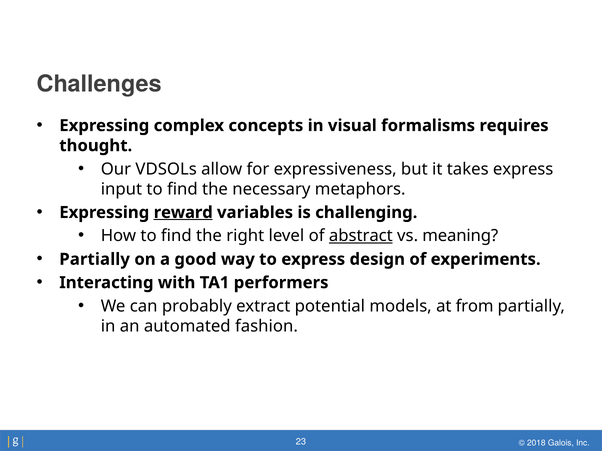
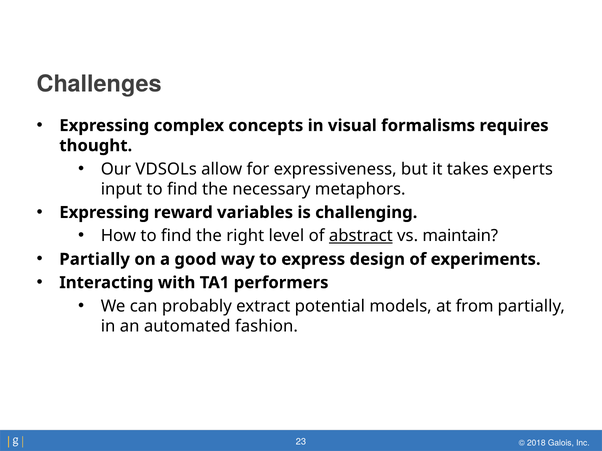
takes express: express -> experts
reward underline: present -> none
meaning: meaning -> maintain
